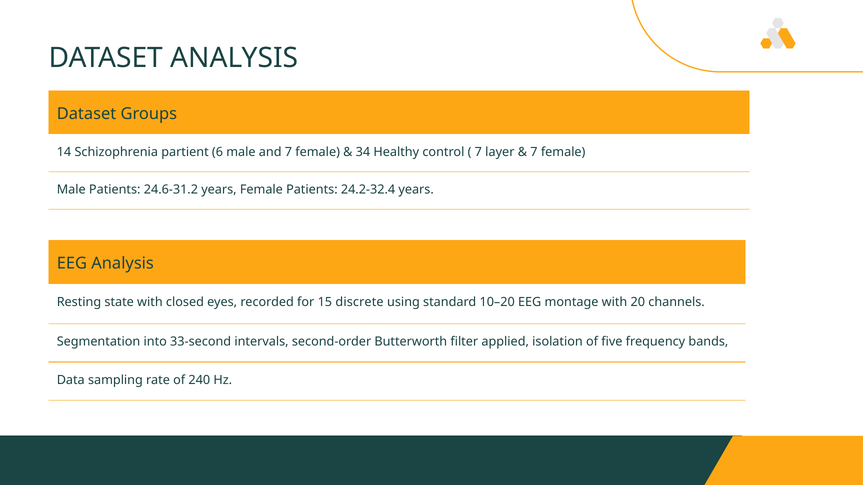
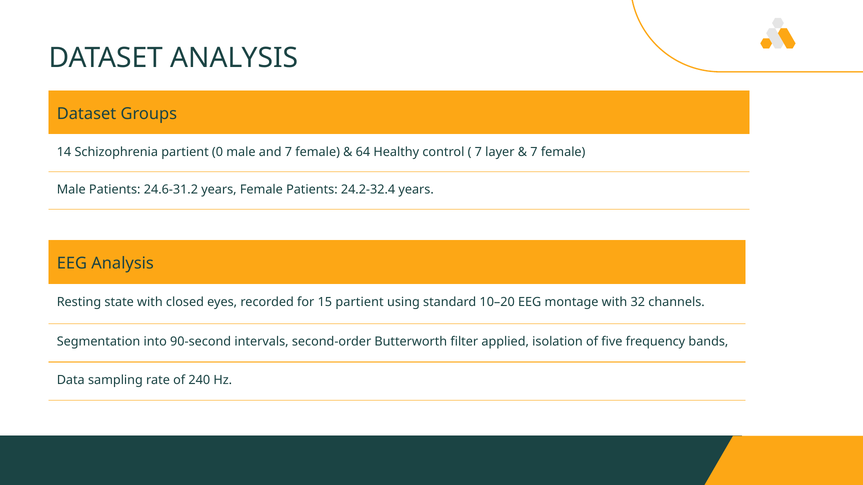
6: 6 -> 0
34: 34 -> 64
15 discrete: discrete -> partient
20: 20 -> 32
33-second: 33-second -> 90-second
